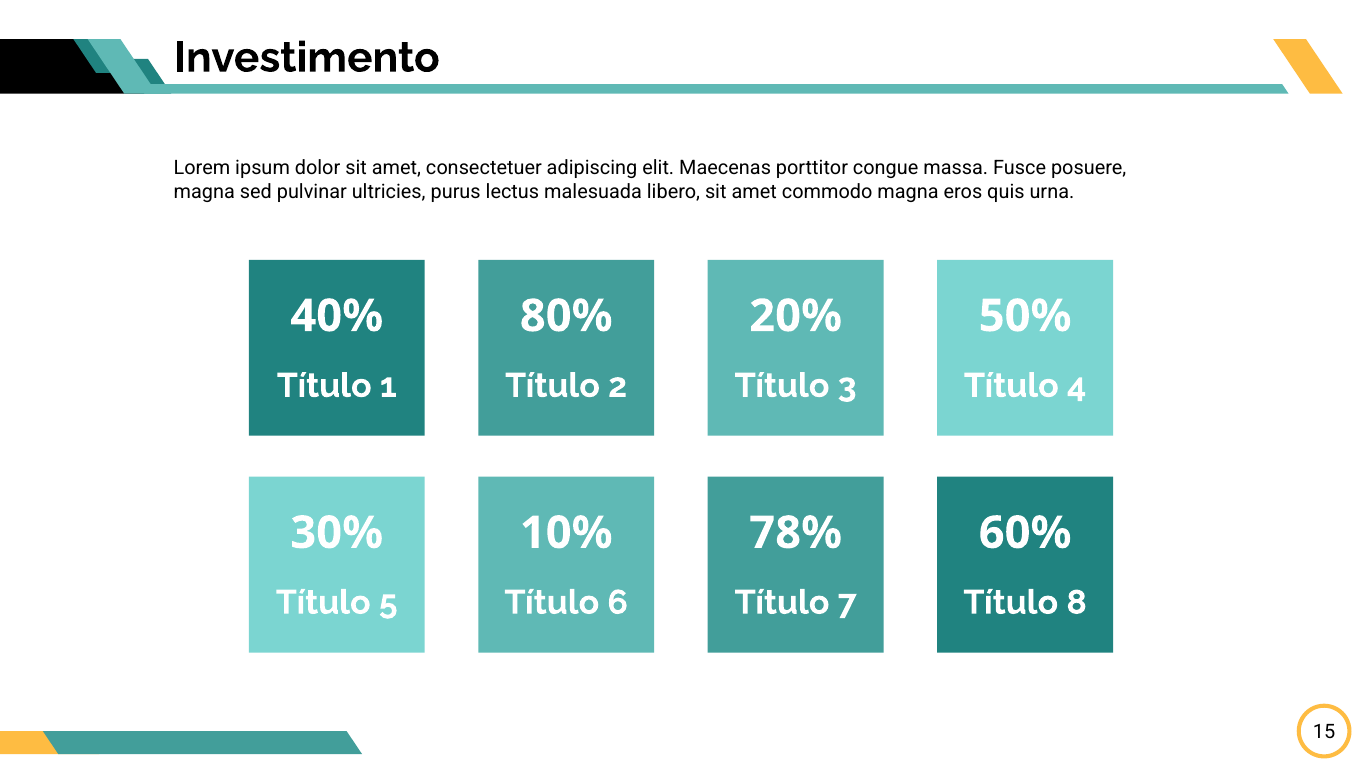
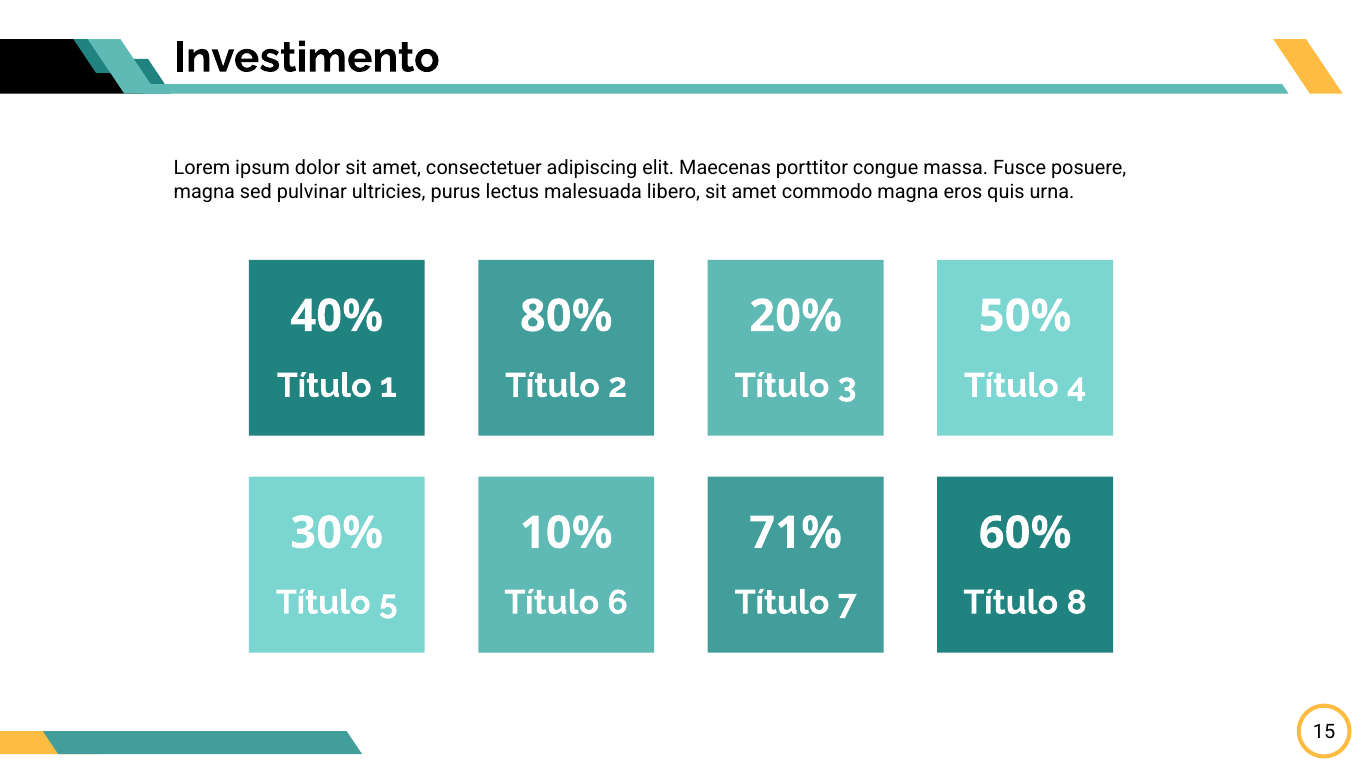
78%: 78% -> 71%
